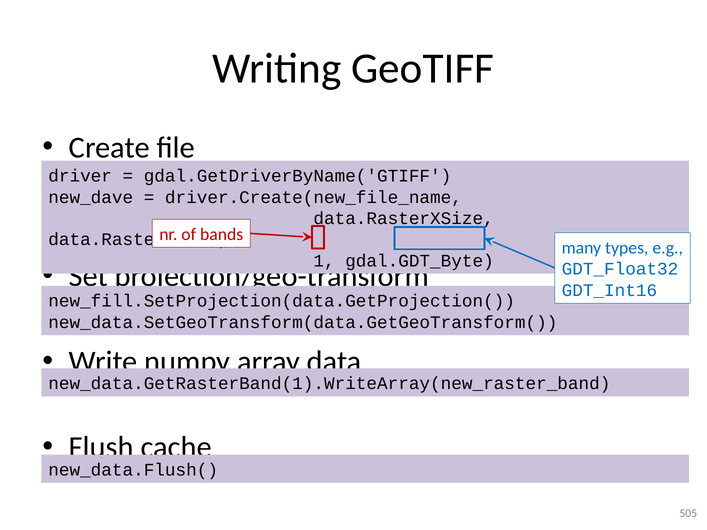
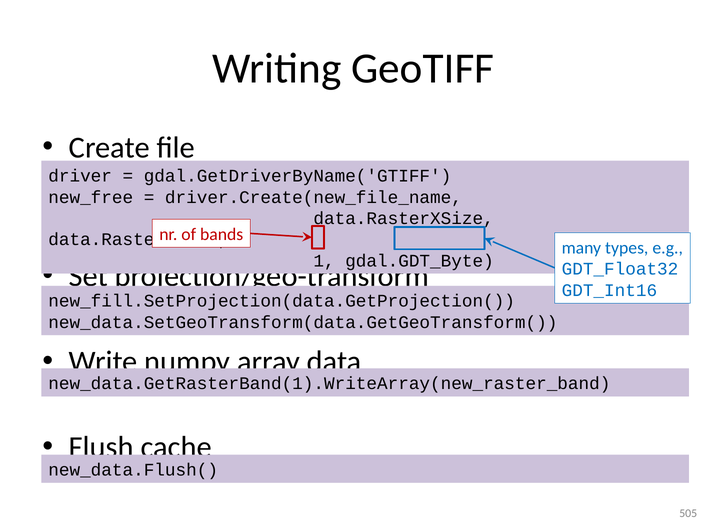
new_dave: new_dave -> new_free
